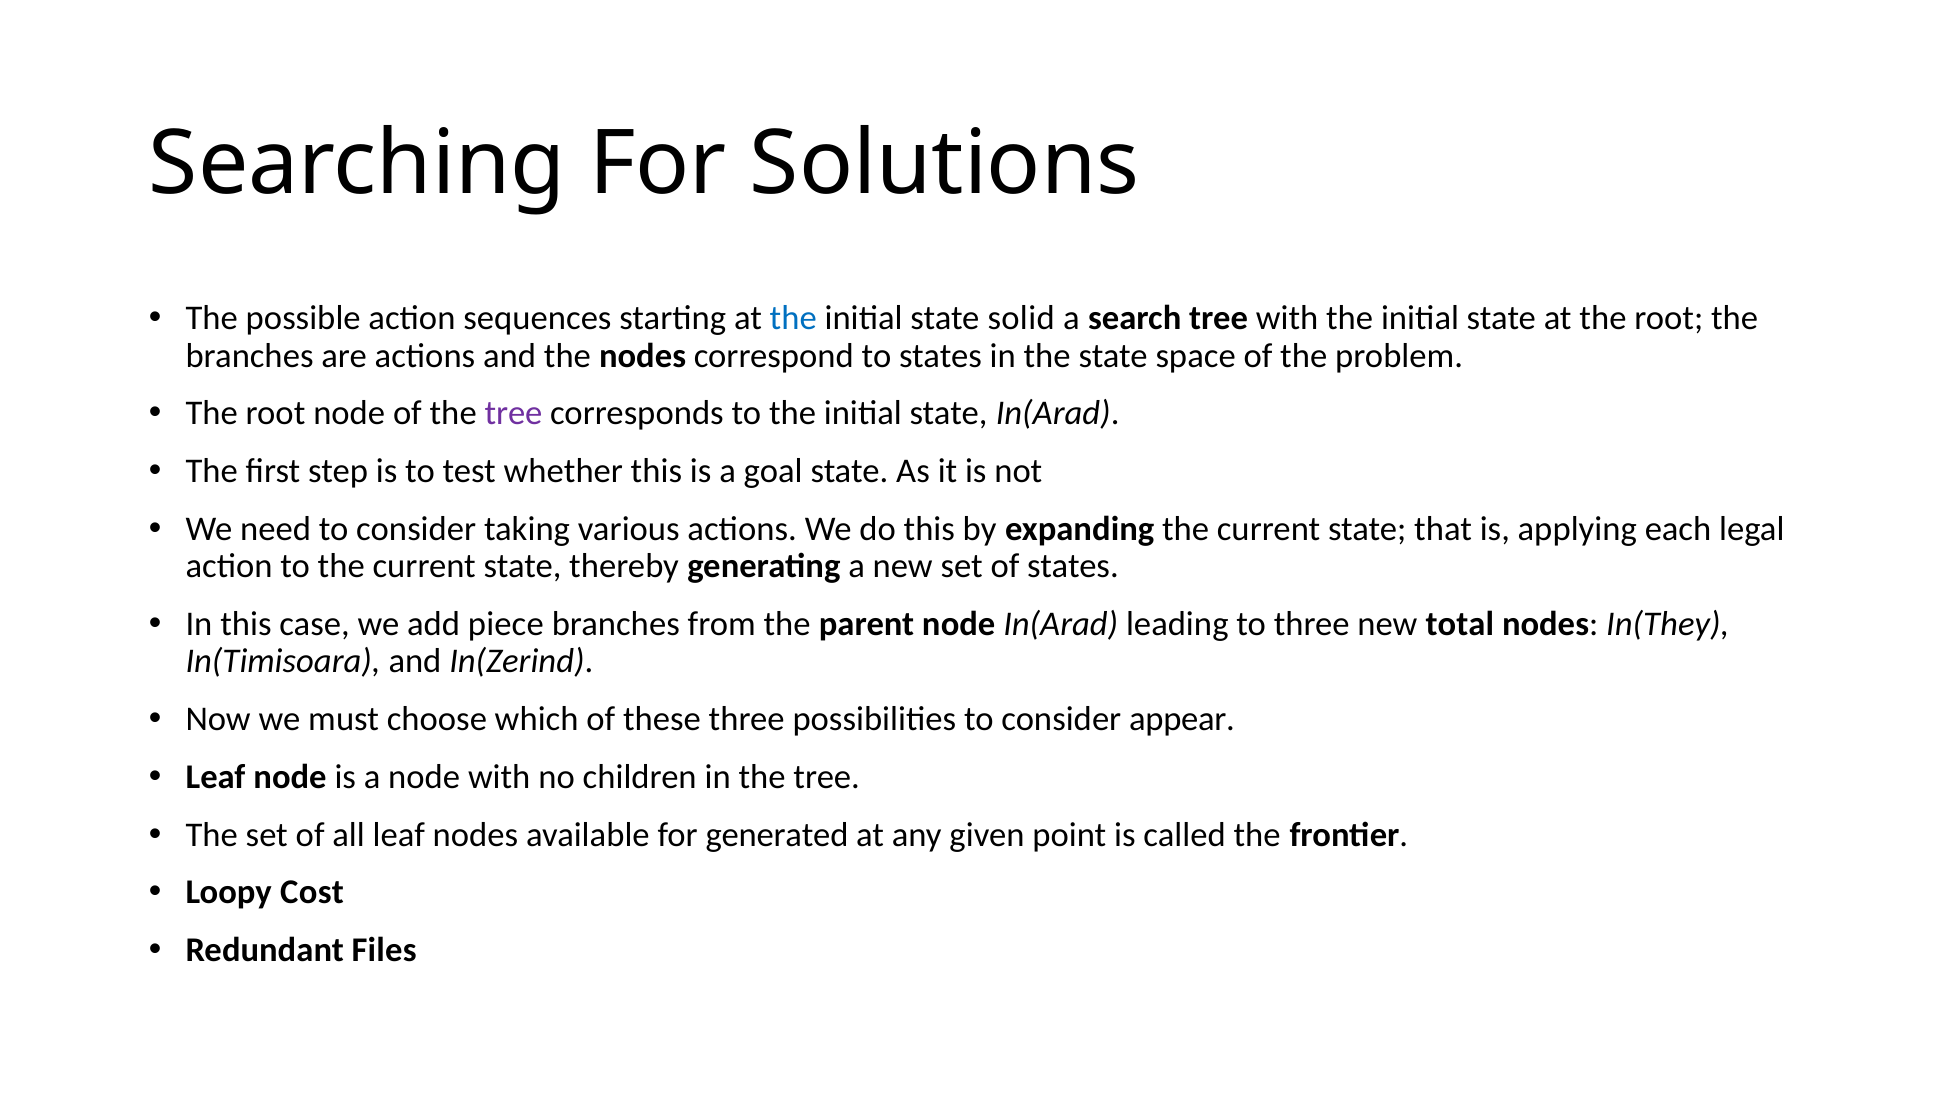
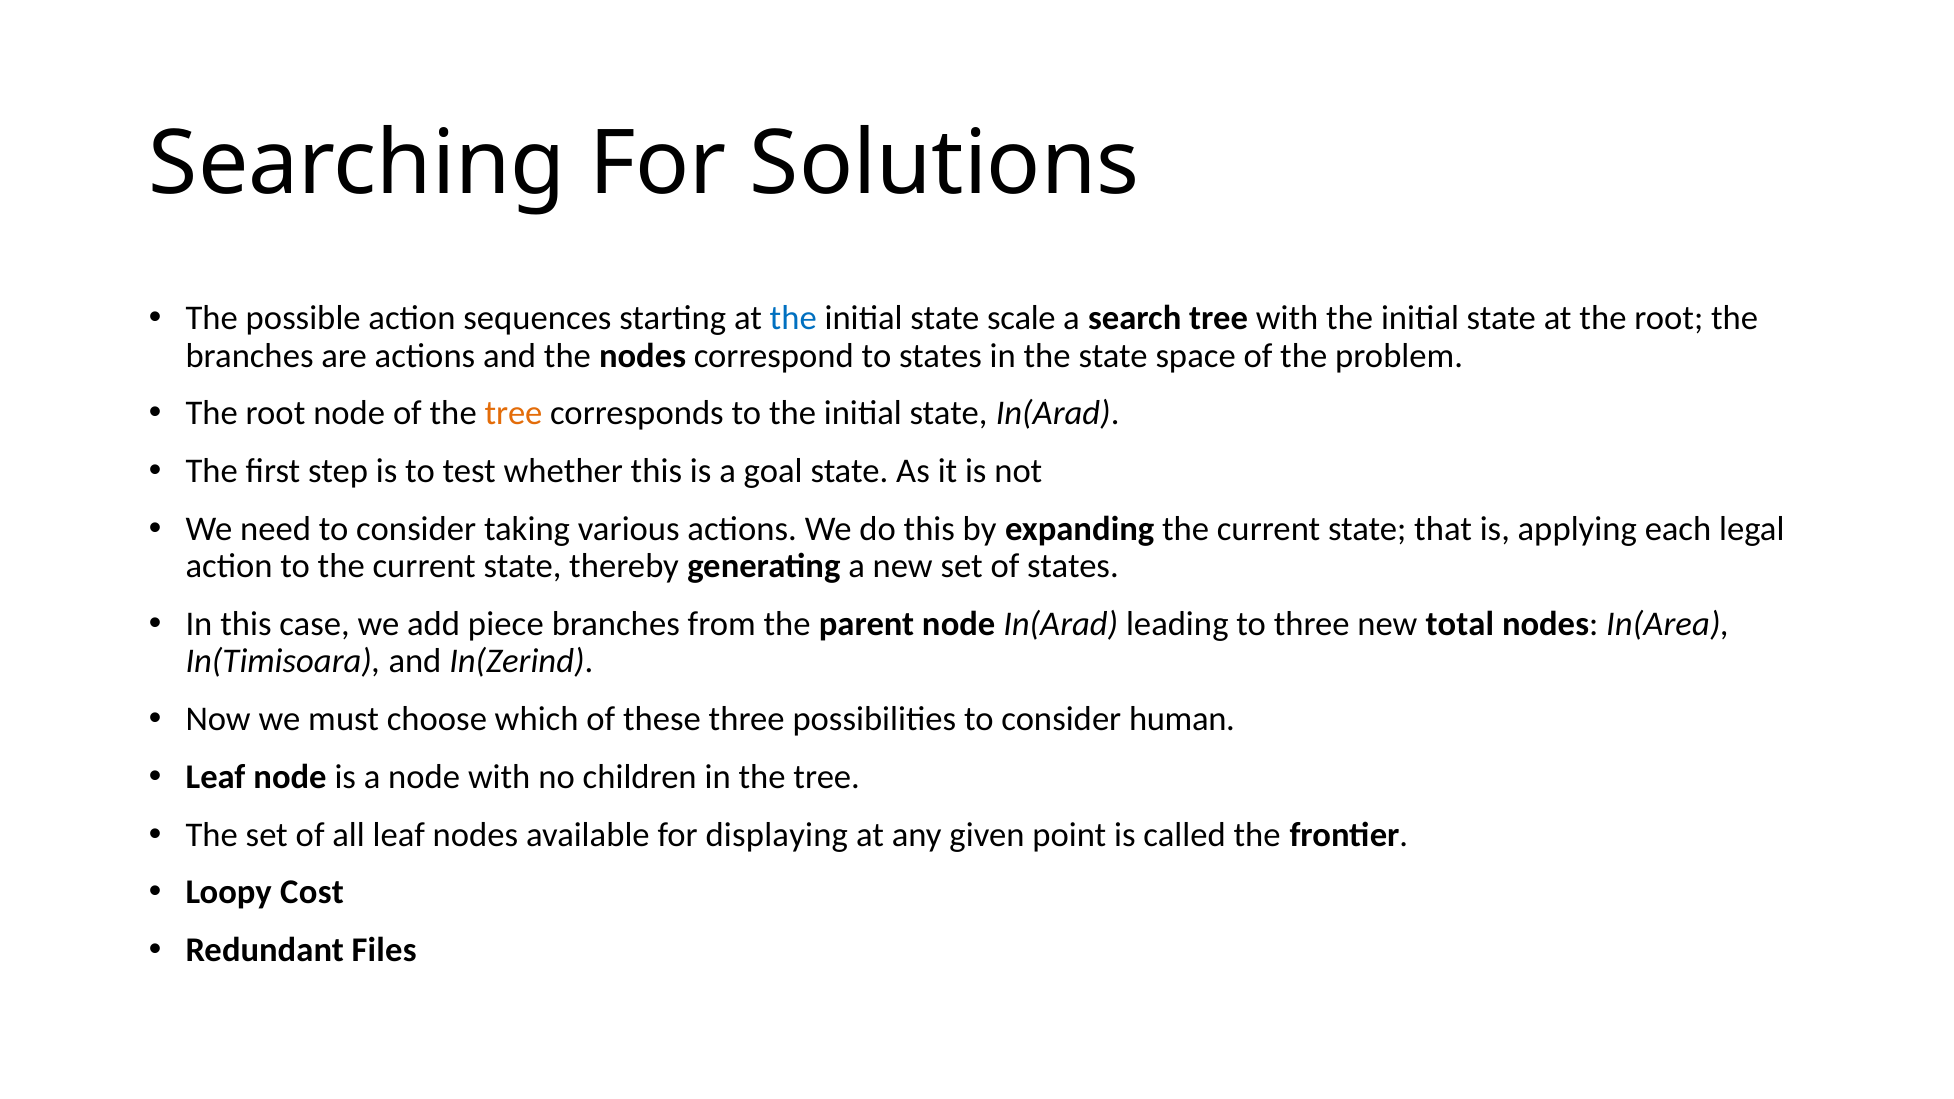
solid: solid -> scale
tree at (514, 414) colour: purple -> orange
In(They: In(They -> In(Area
appear: appear -> human
generated: generated -> displaying
